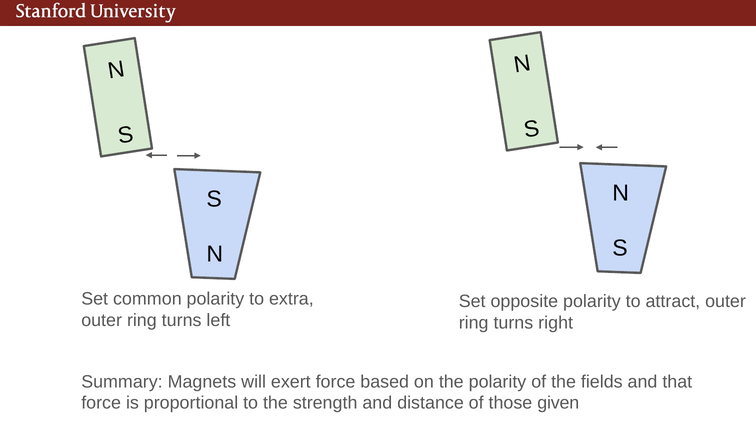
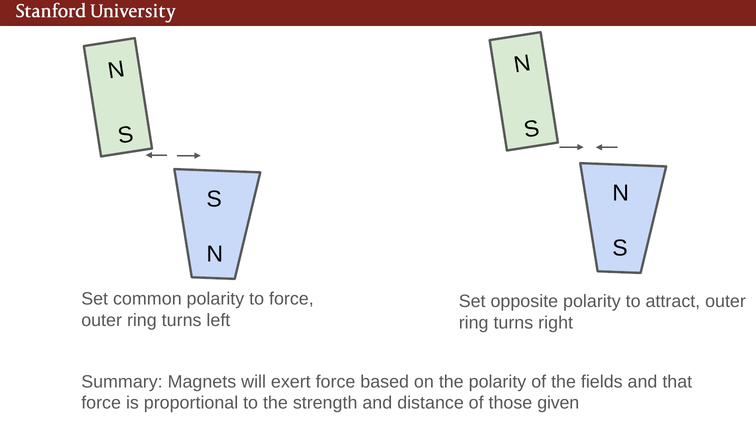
to extra: extra -> force
